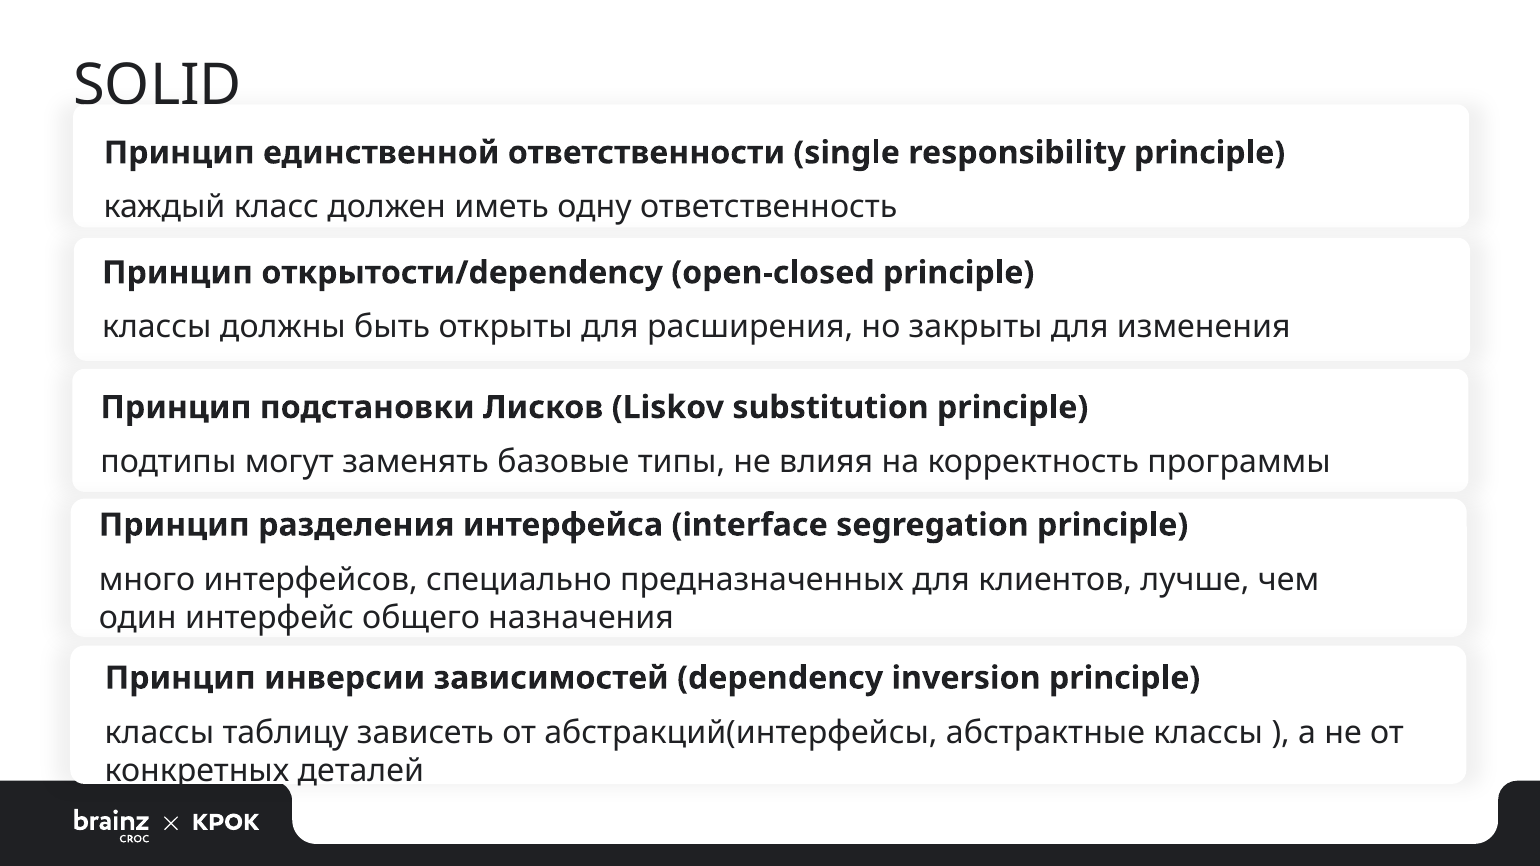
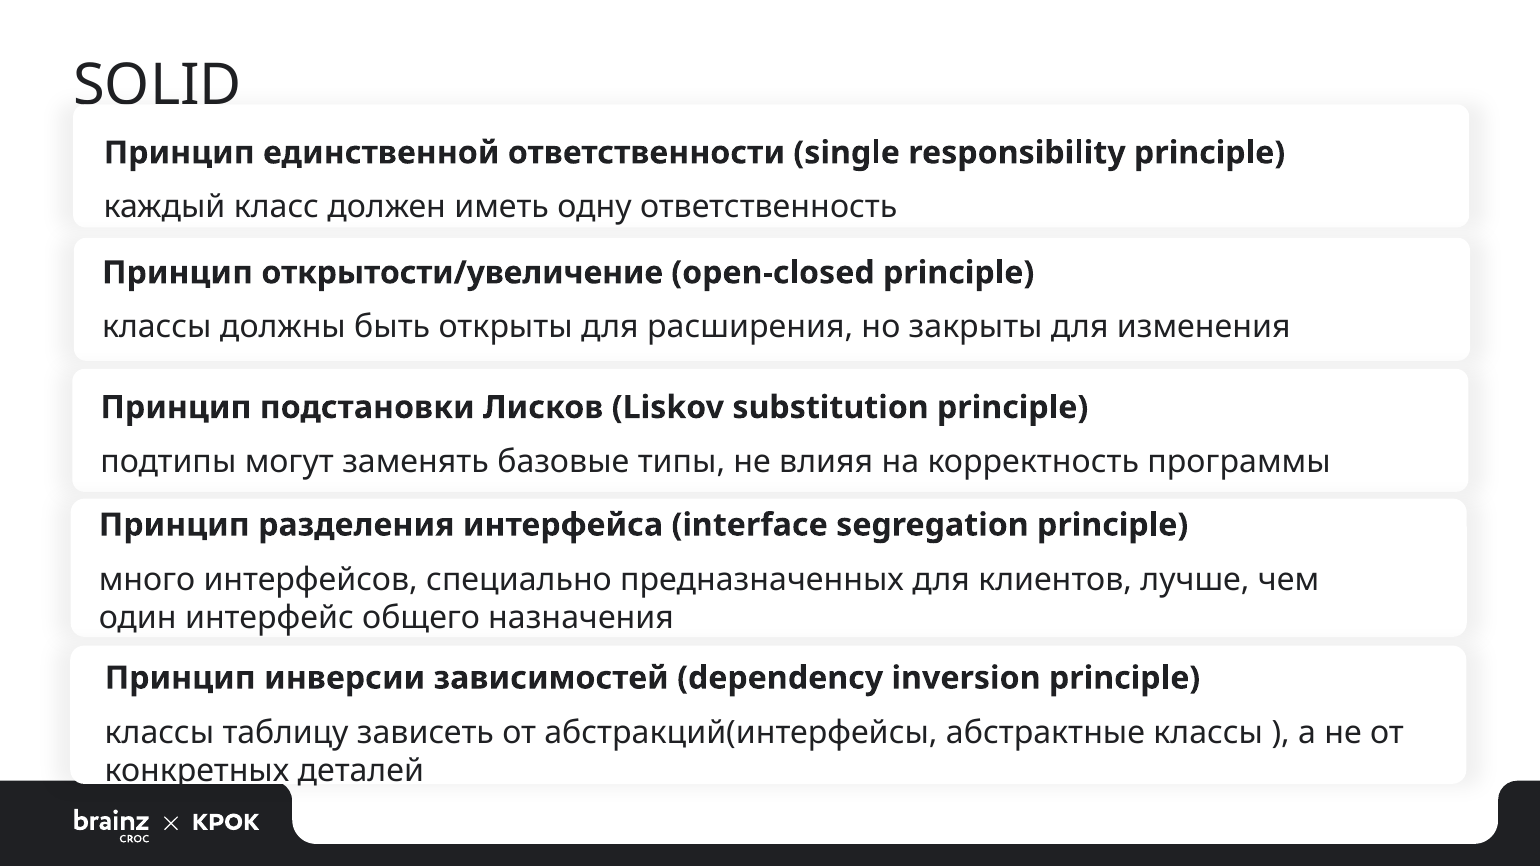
открытости/dependency: открытости/dependency -> открытости/увеличение
